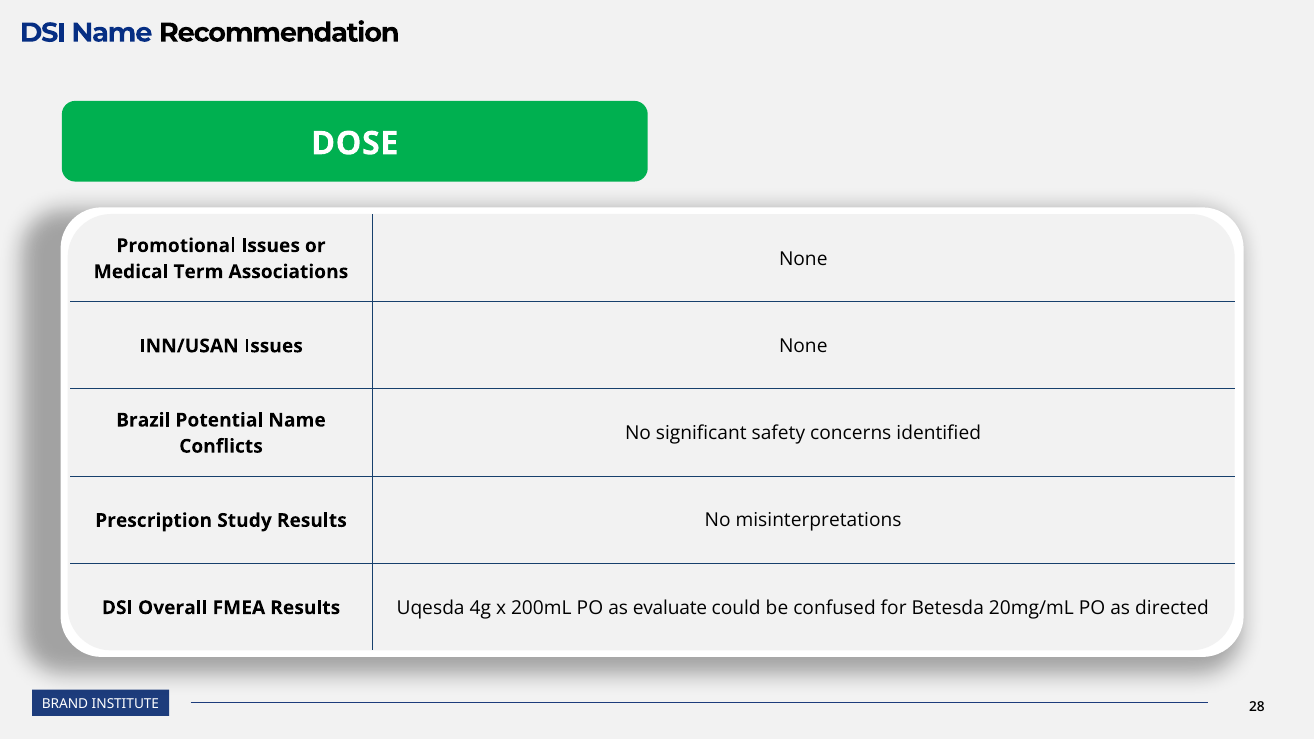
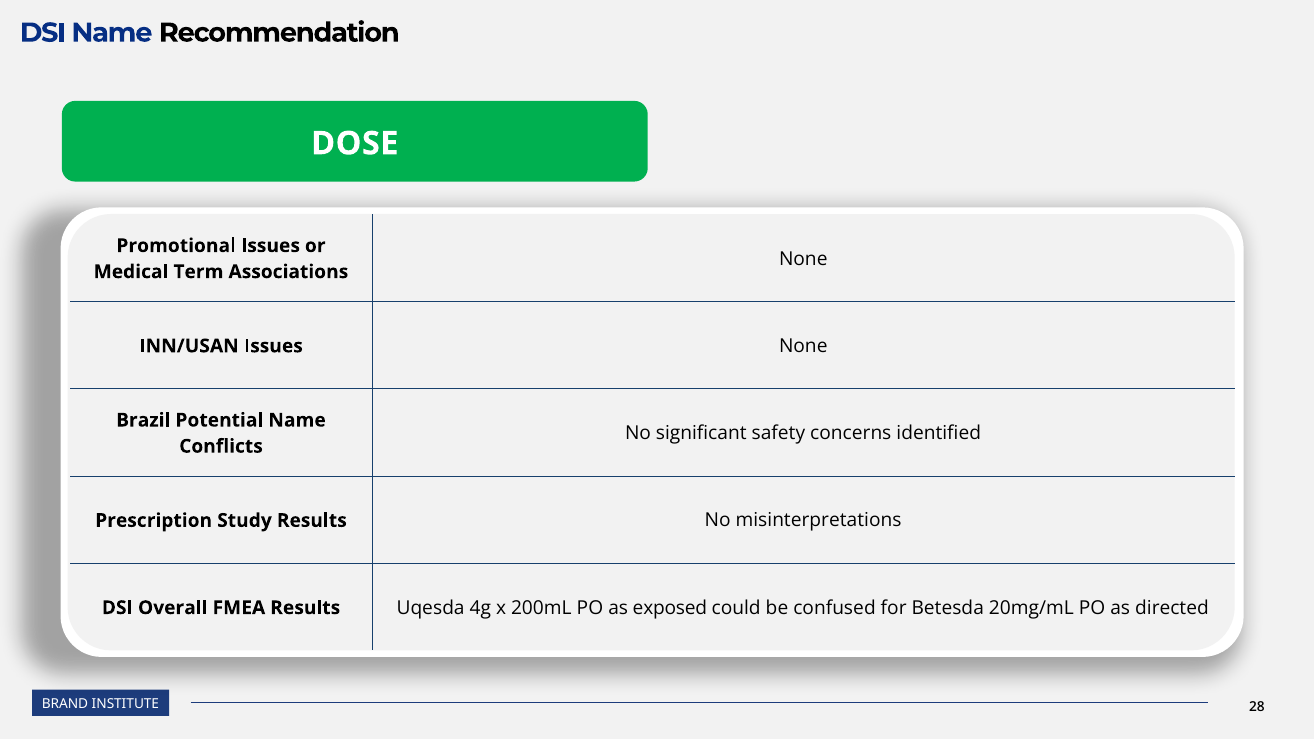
evaluate: evaluate -> exposed
